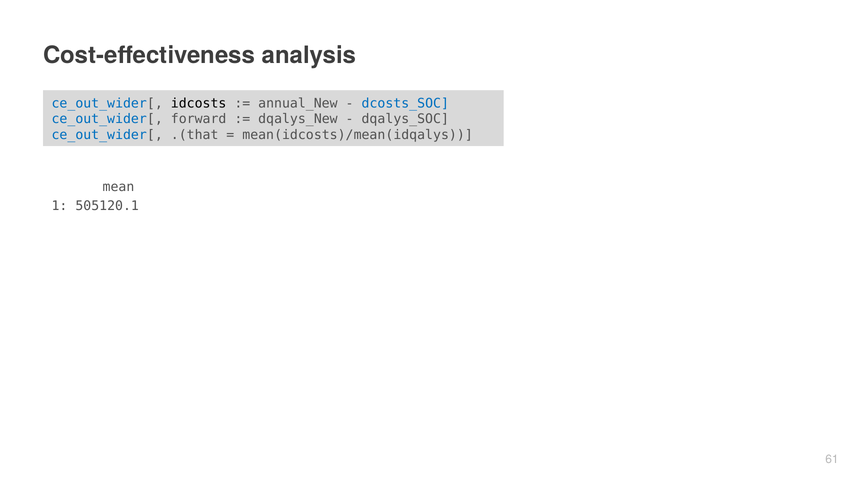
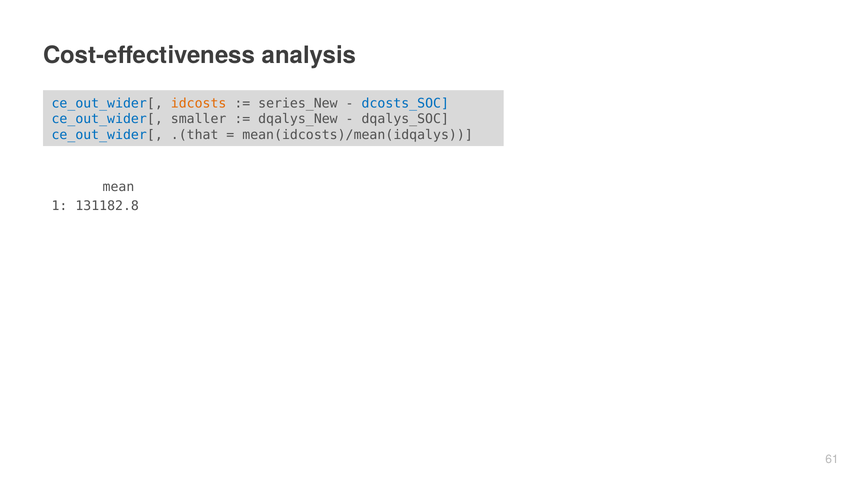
idcosts colour: black -> orange
annual_New: annual_New -> series_New
forward: forward -> smaller
505120.1: 505120.1 -> 131182.8
